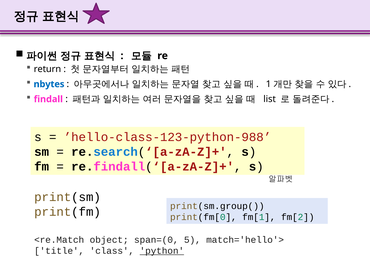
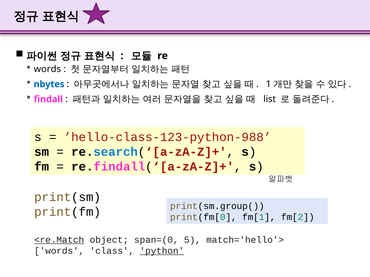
return at (47, 69): return -> words
<re.Match underline: none -> present
title at (59, 251): title -> words
